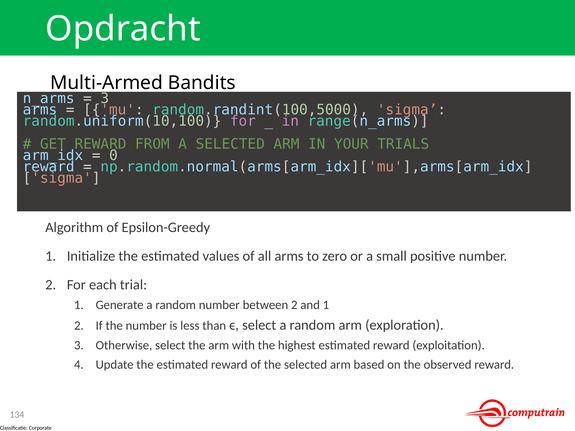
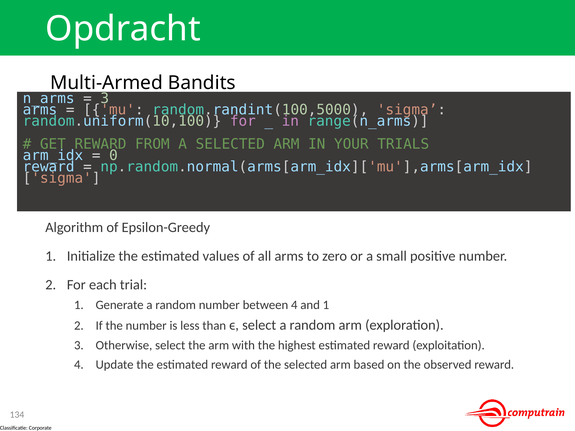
between 2: 2 -> 4
